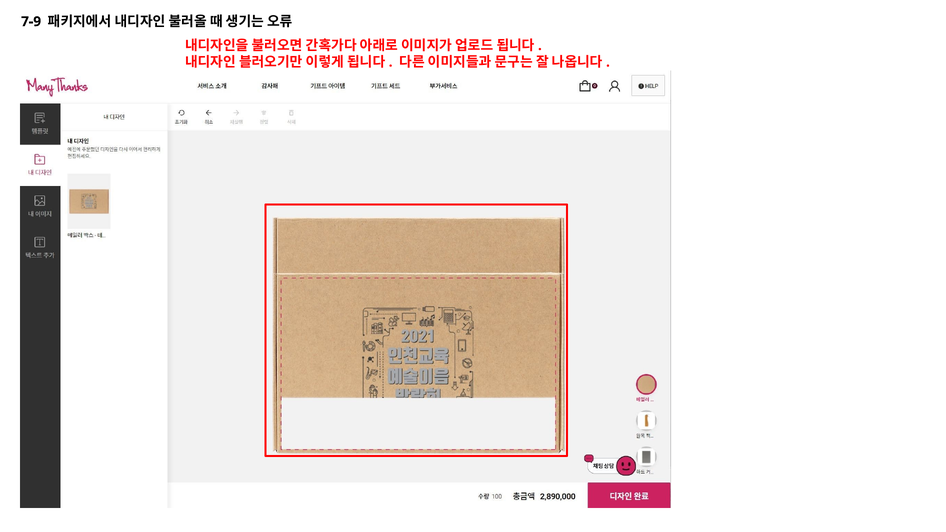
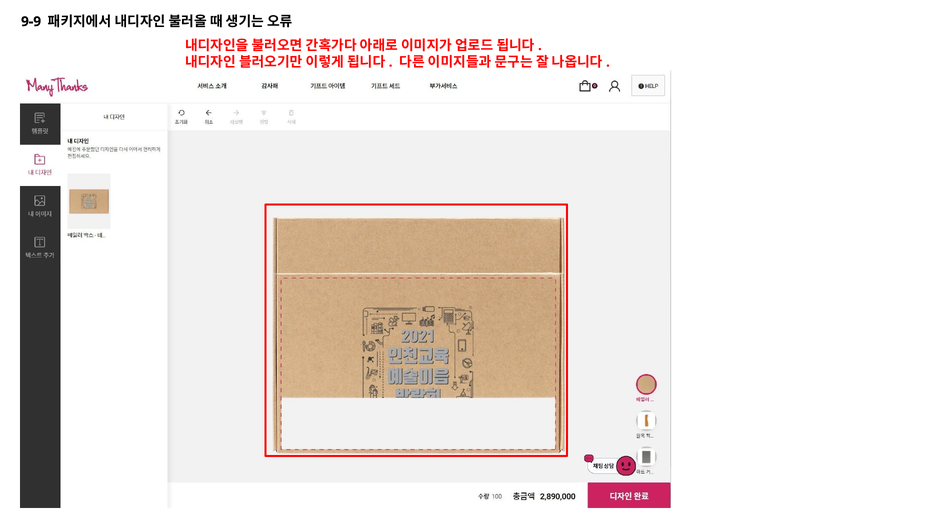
7-9: 7-9 -> 9-9
